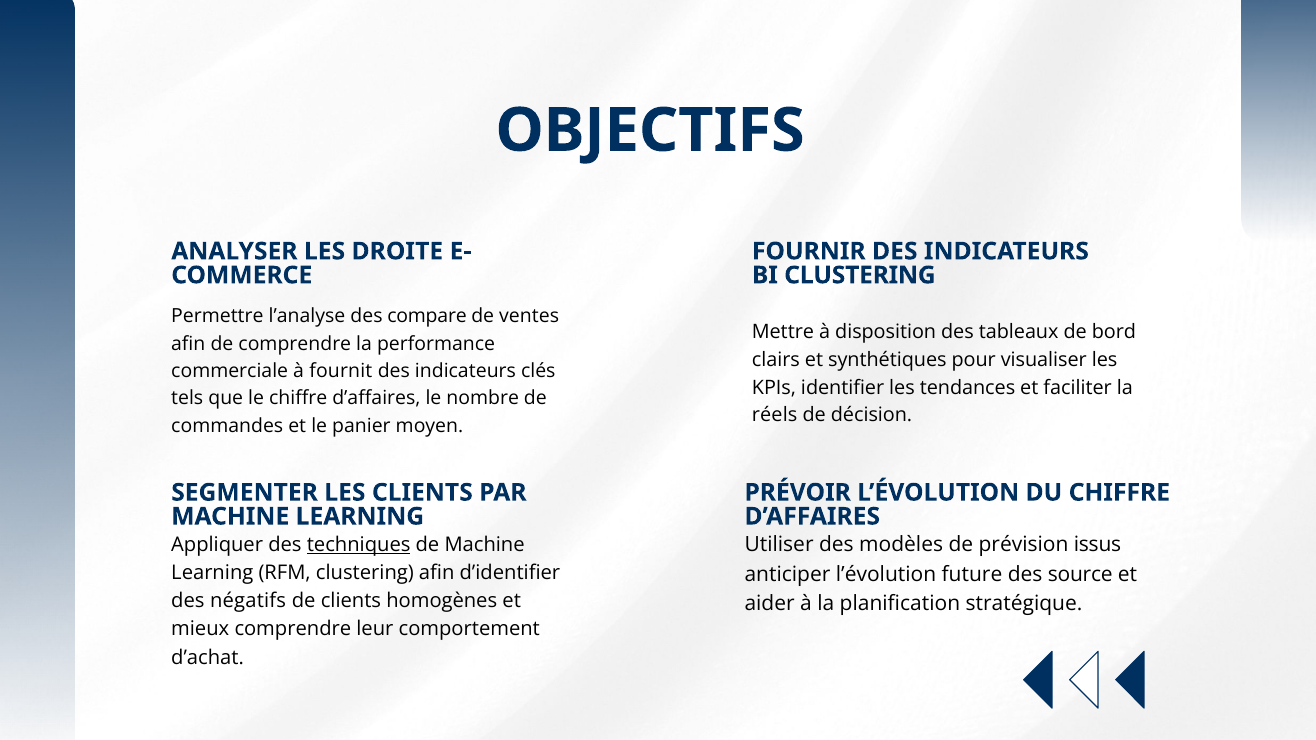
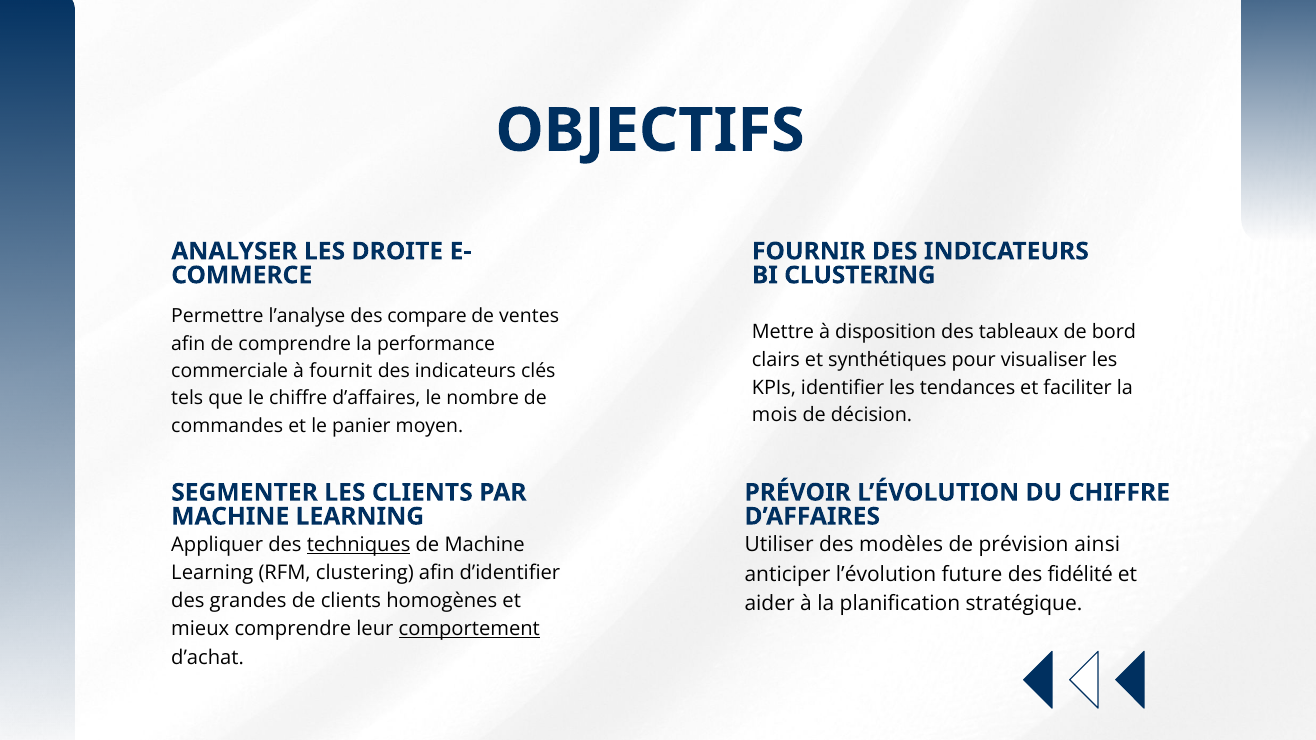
réels: réels -> mois
issus: issus -> ainsi
source: source -> fidélité
négatifs: négatifs -> grandes
comportement underline: none -> present
